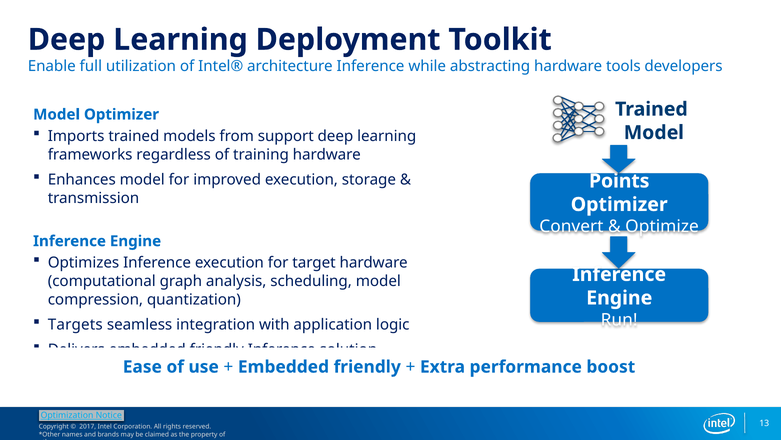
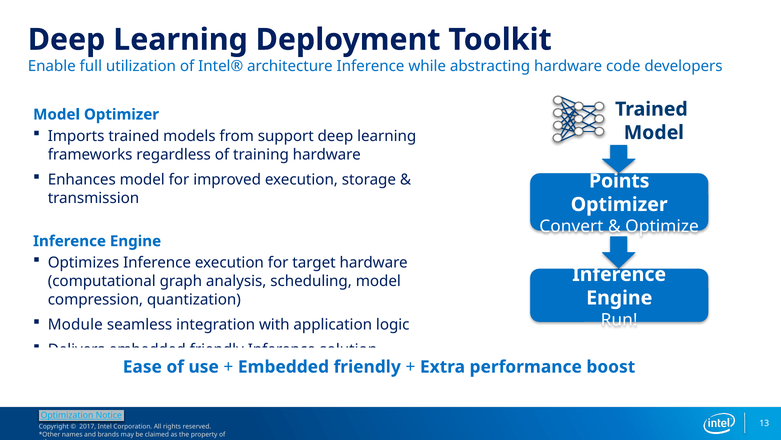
tools: tools -> code
Targets: Targets -> Module
